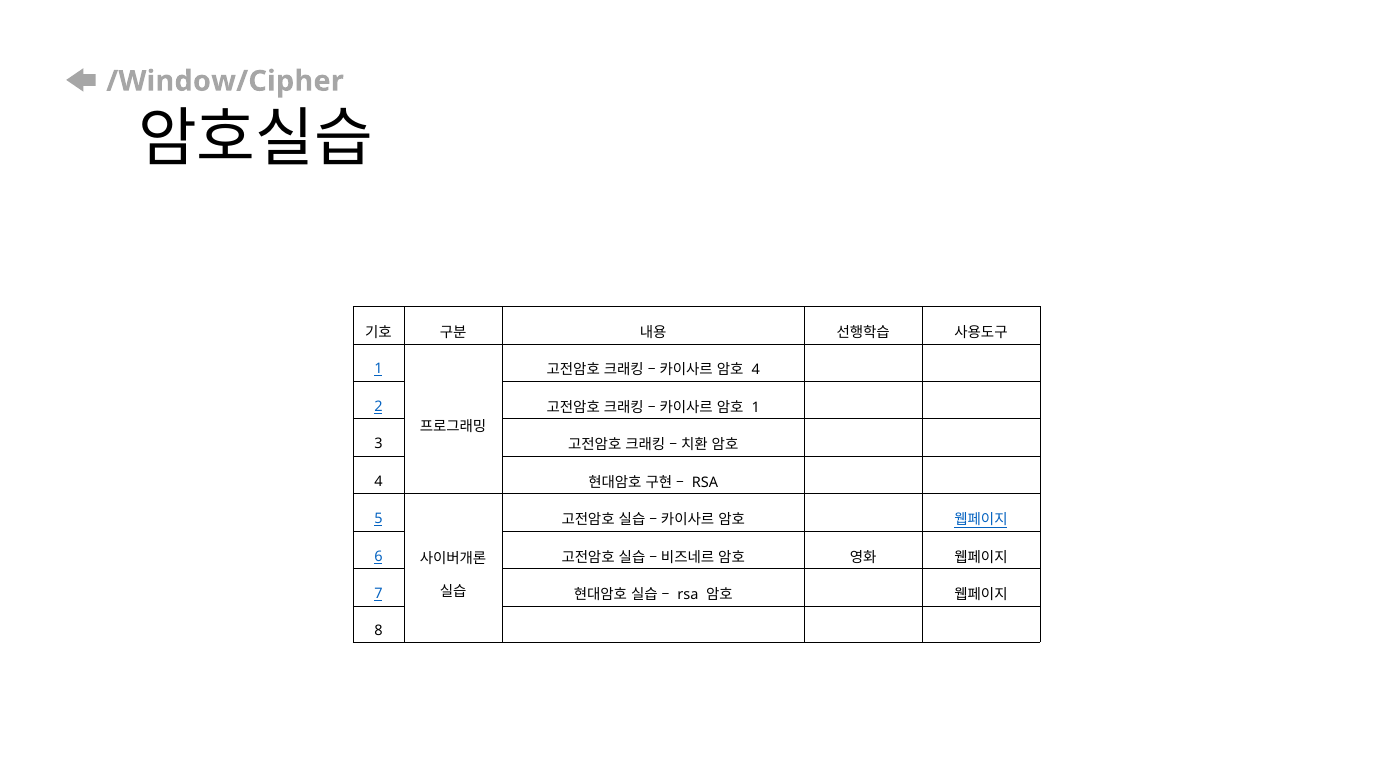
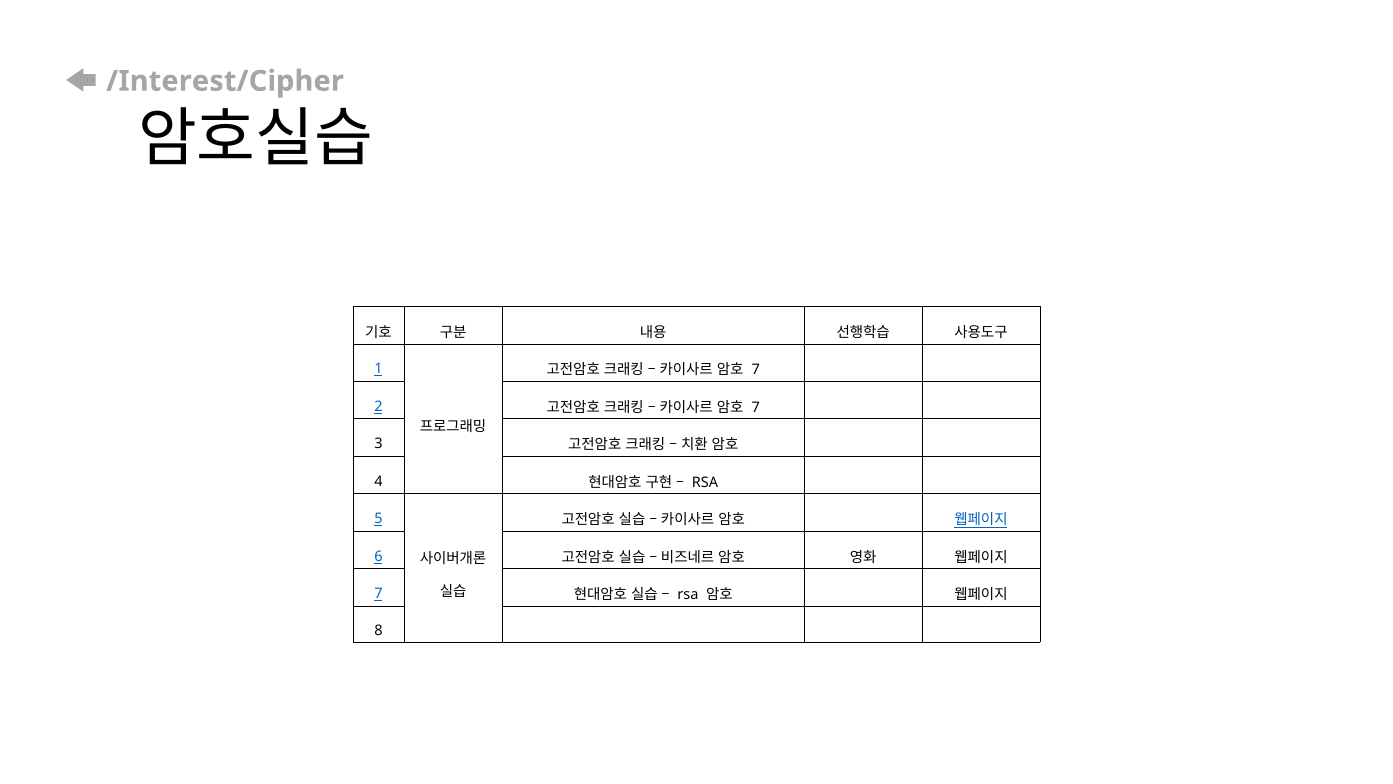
/Window/Cipher: /Window/Cipher -> /Interest/Cipher
4 at (756, 370): 4 -> 7
1 at (756, 407): 1 -> 7
